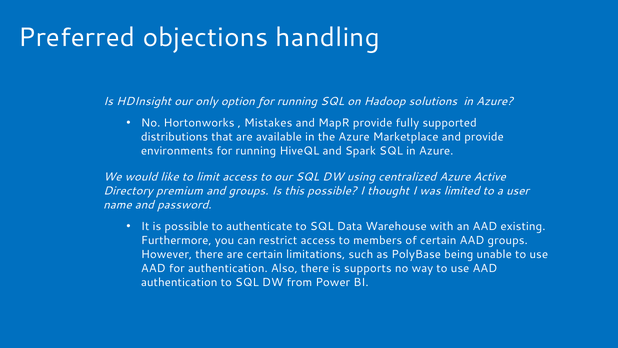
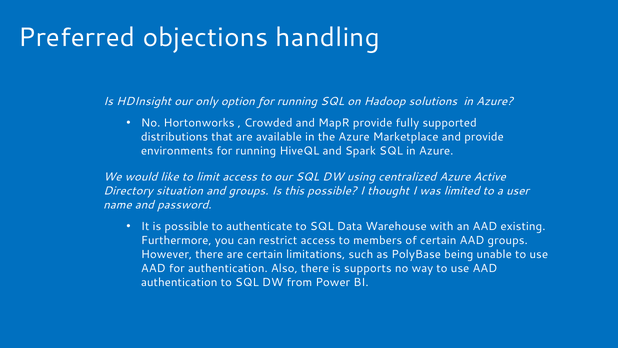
Mistakes: Mistakes -> Crowded
premium: premium -> situation
